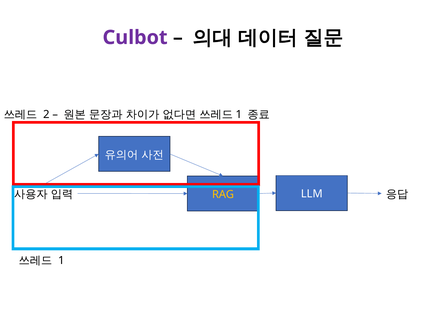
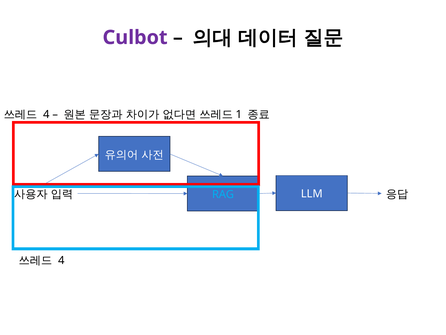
2 at (46, 114): 2 -> 4
RAG colour: yellow -> light blue
1 at (61, 260): 1 -> 4
